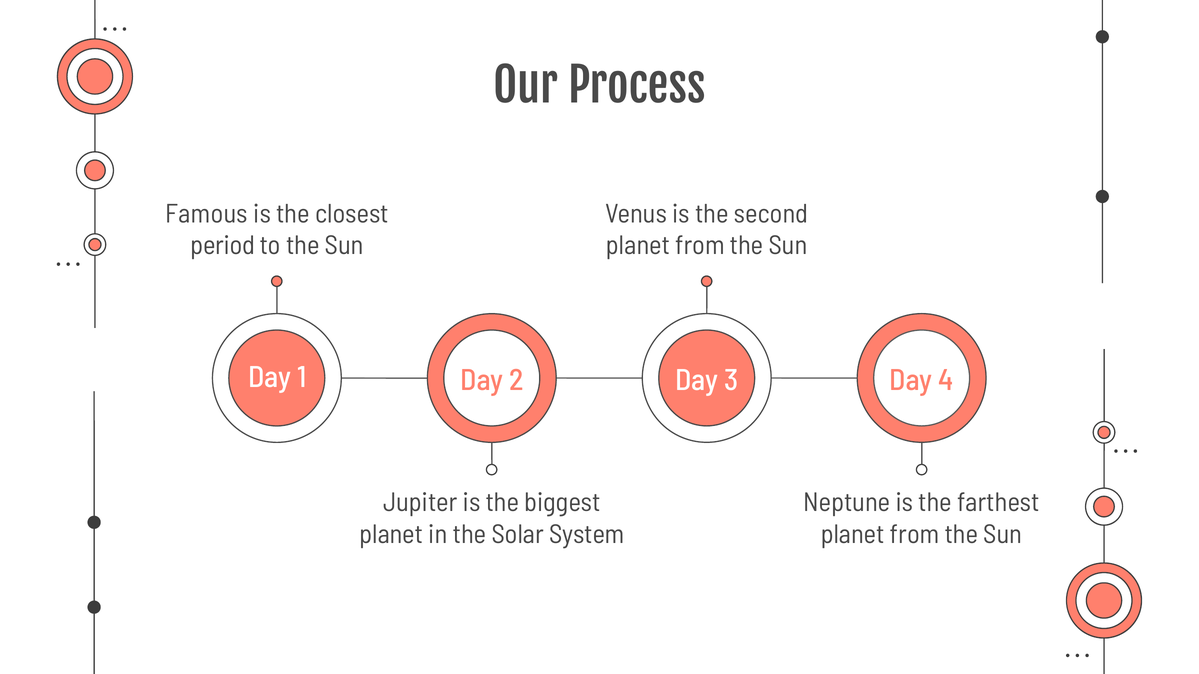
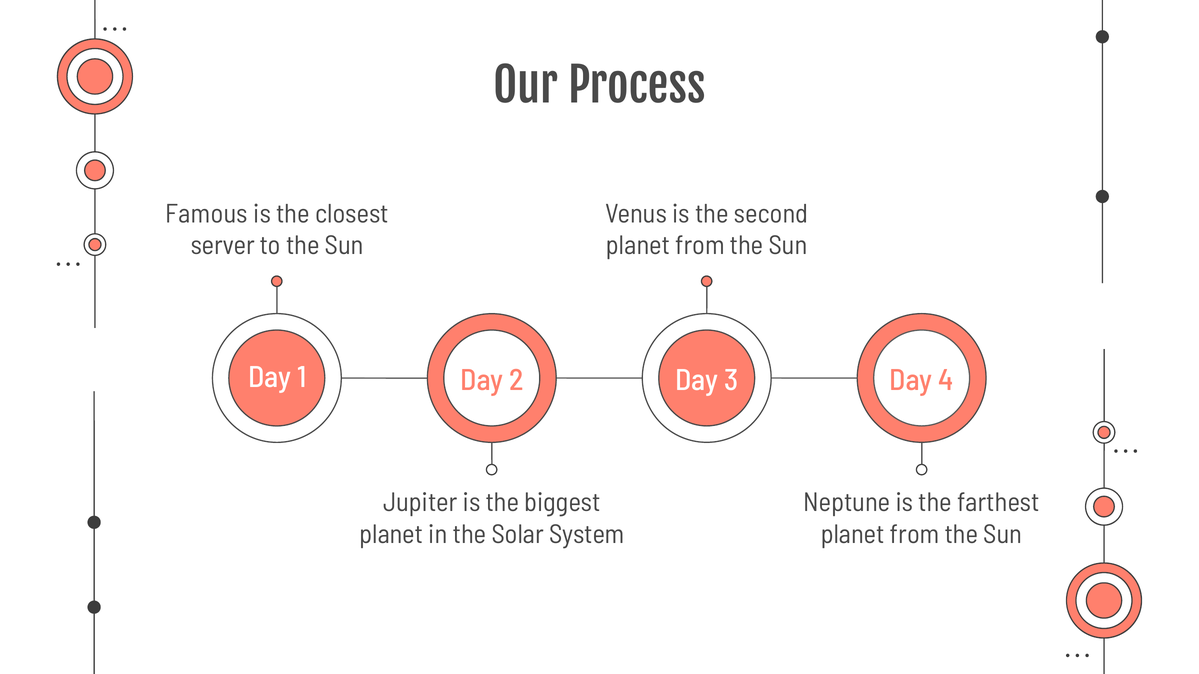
period: period -> server
